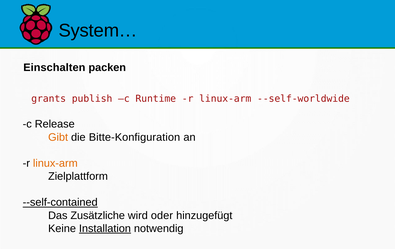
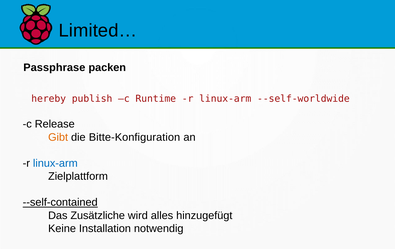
System…: System… -> Limited…
Einschalten: Einschalten -> Passphrase
grants: grants -> hereby
linux-arm at (55, 163) colour: orange -> blue
oder: oder -> alles
Installation underline: present -> none
